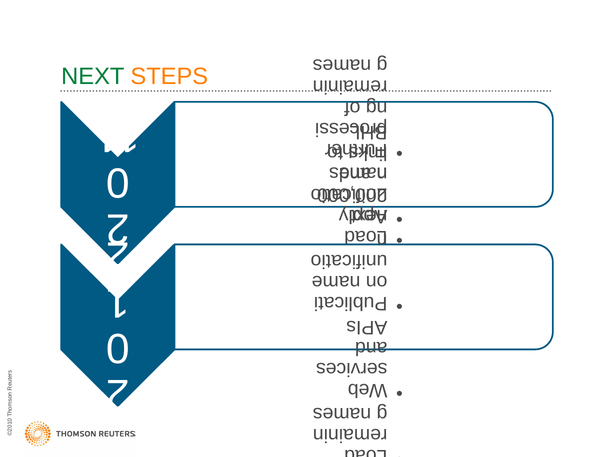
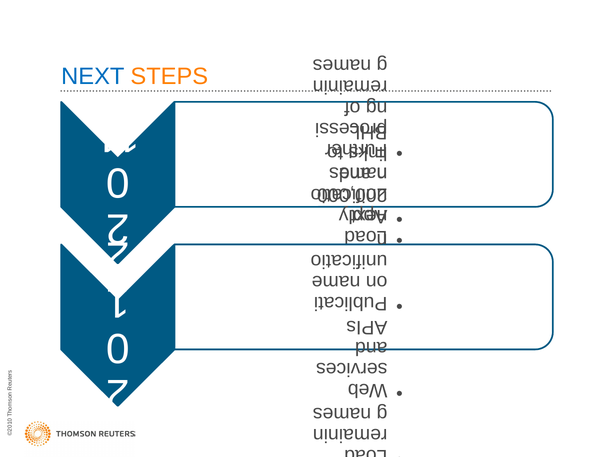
NEXT colour: green -> blue
